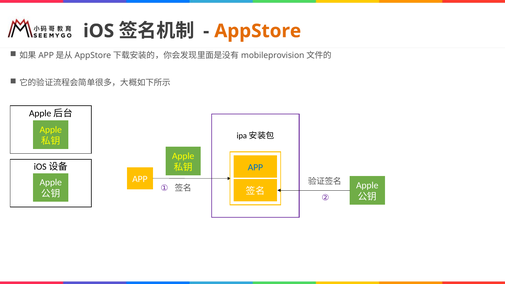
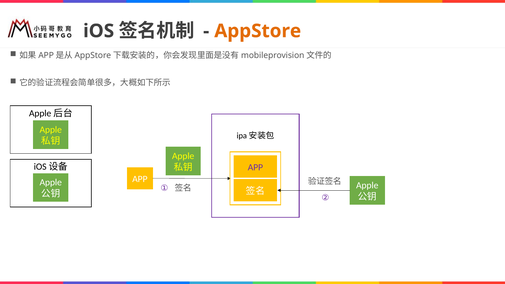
APP at (255, 167) colour: blue -> purple
